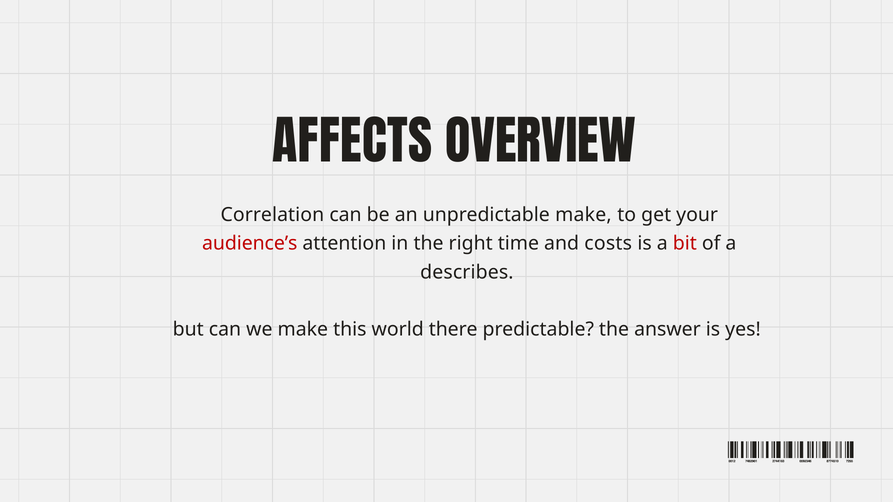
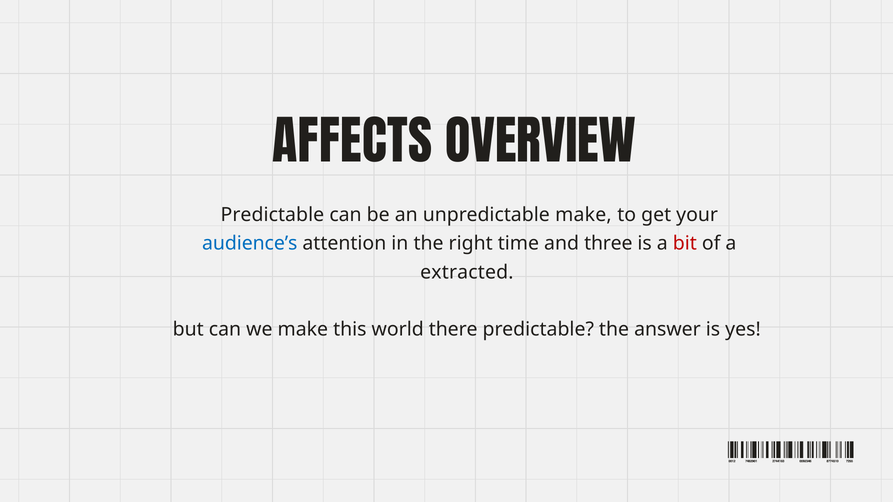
Correlation at (272, 215): Correlation -> Predictable
audience’s colour: red -> blue
costs: costs -> three
describes: describes -> extracted
